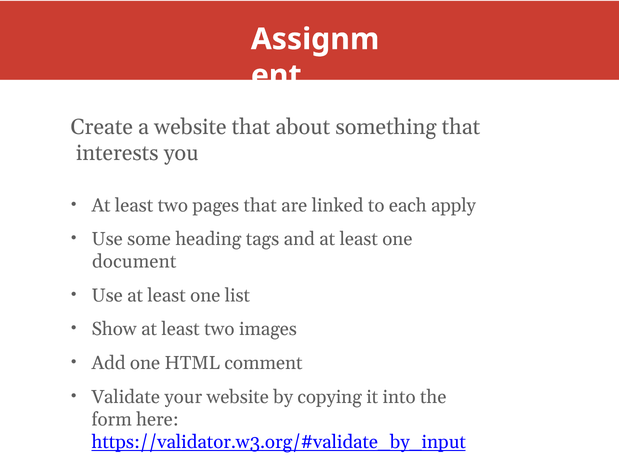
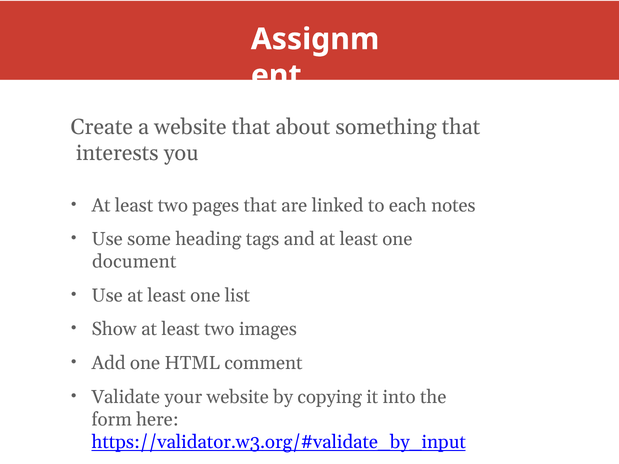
apply: apply -> notes
